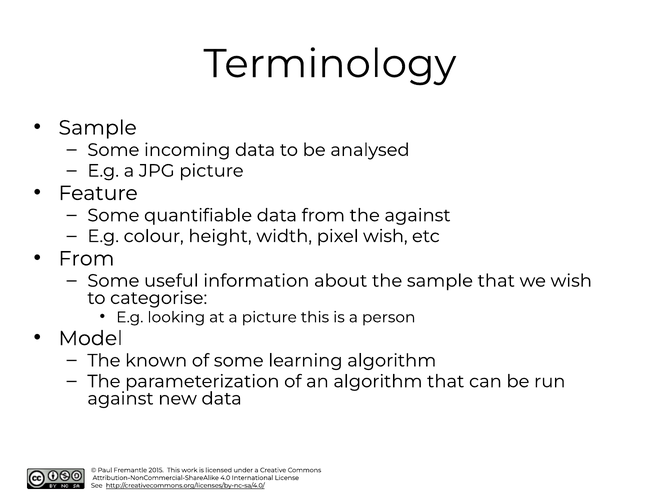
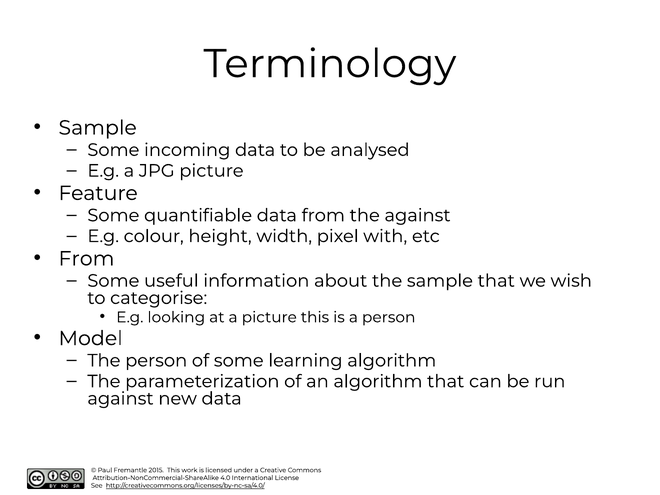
pixel wish: wish -> with
The known: known -> person
